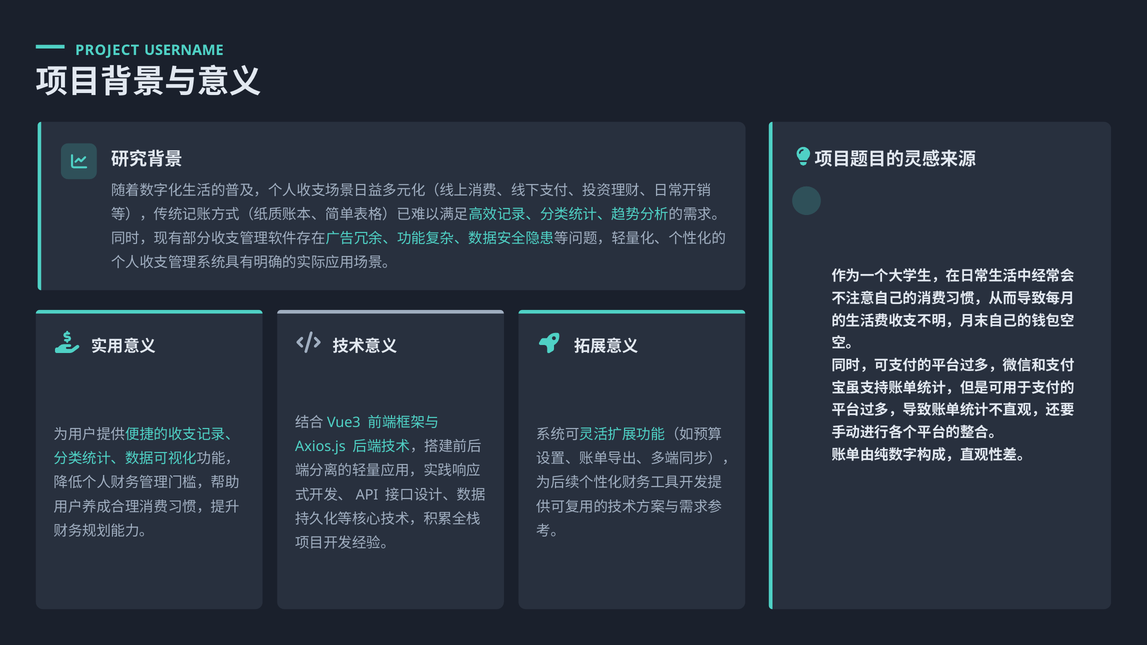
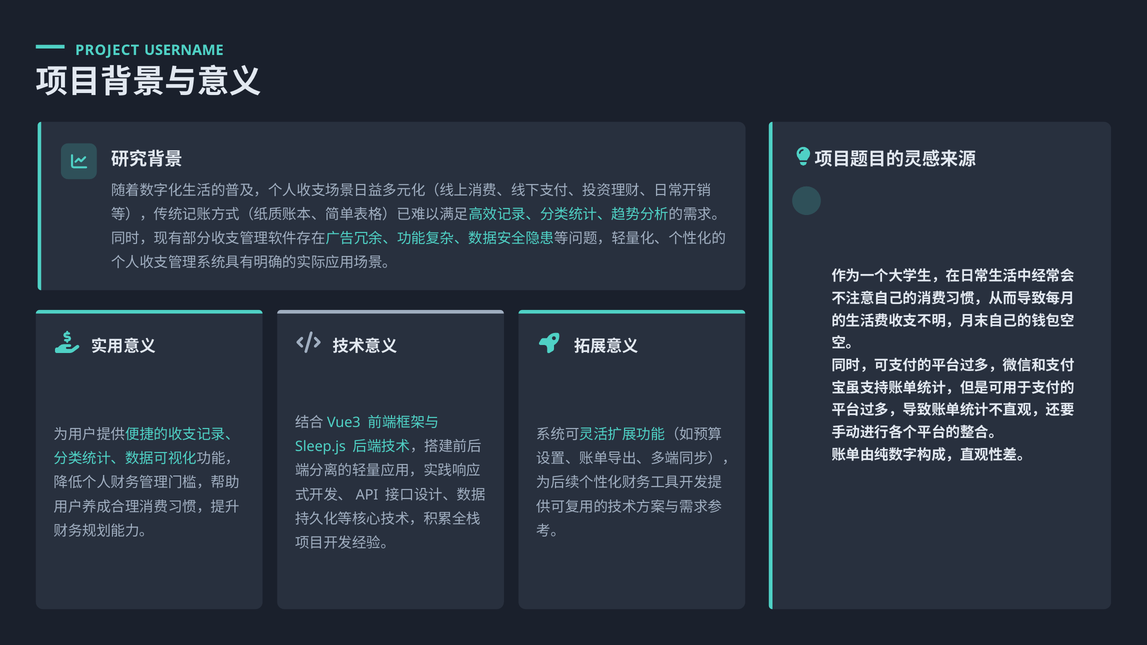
Axios.js: Axios.js -> Sleep.js
